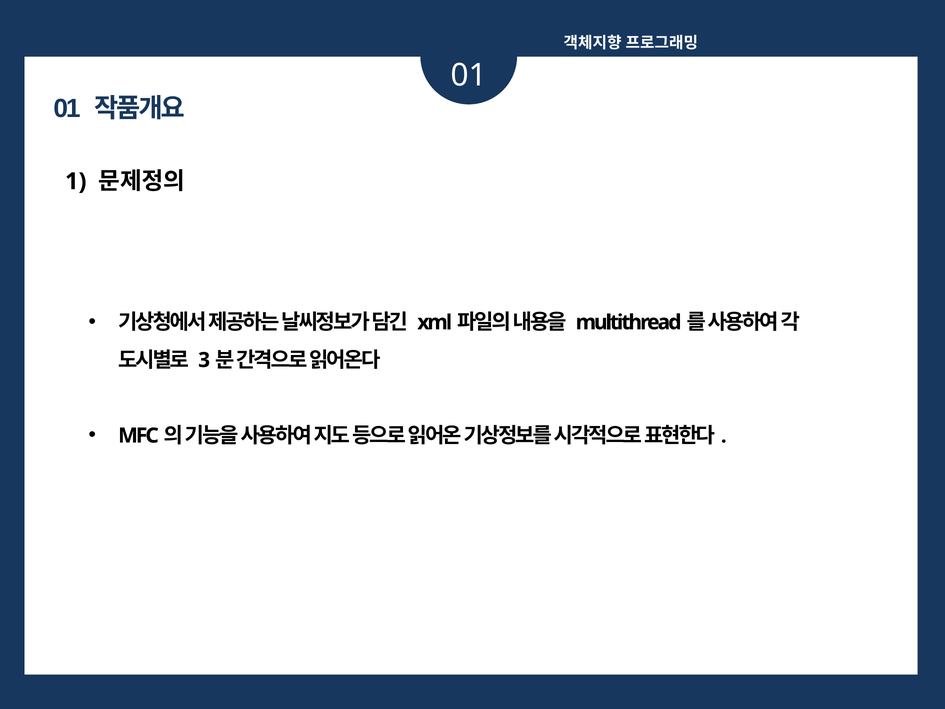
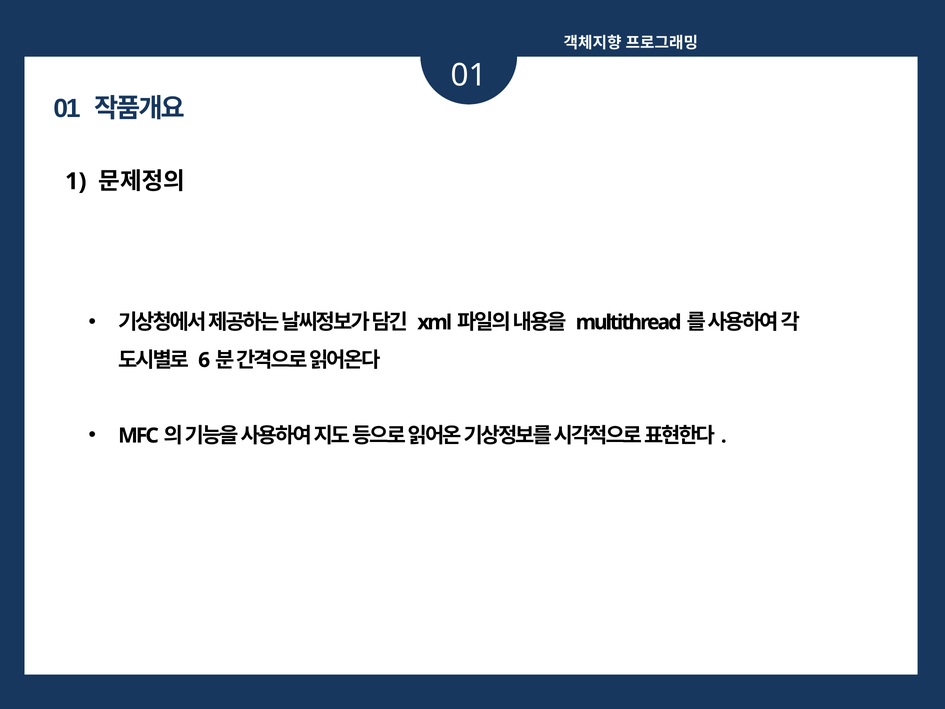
3: 3 -> 6
